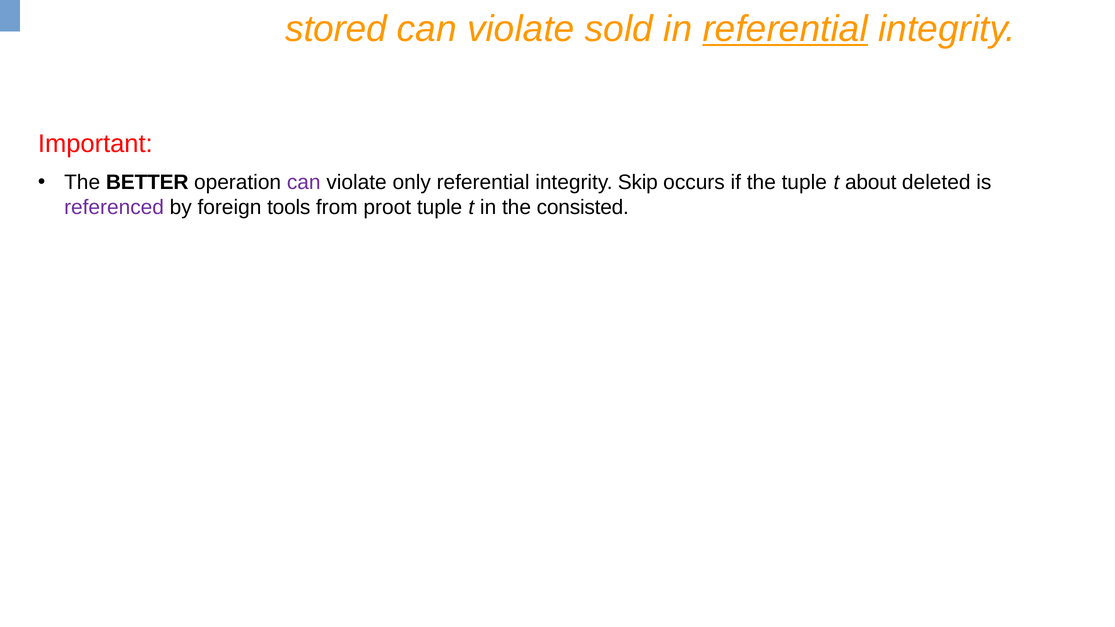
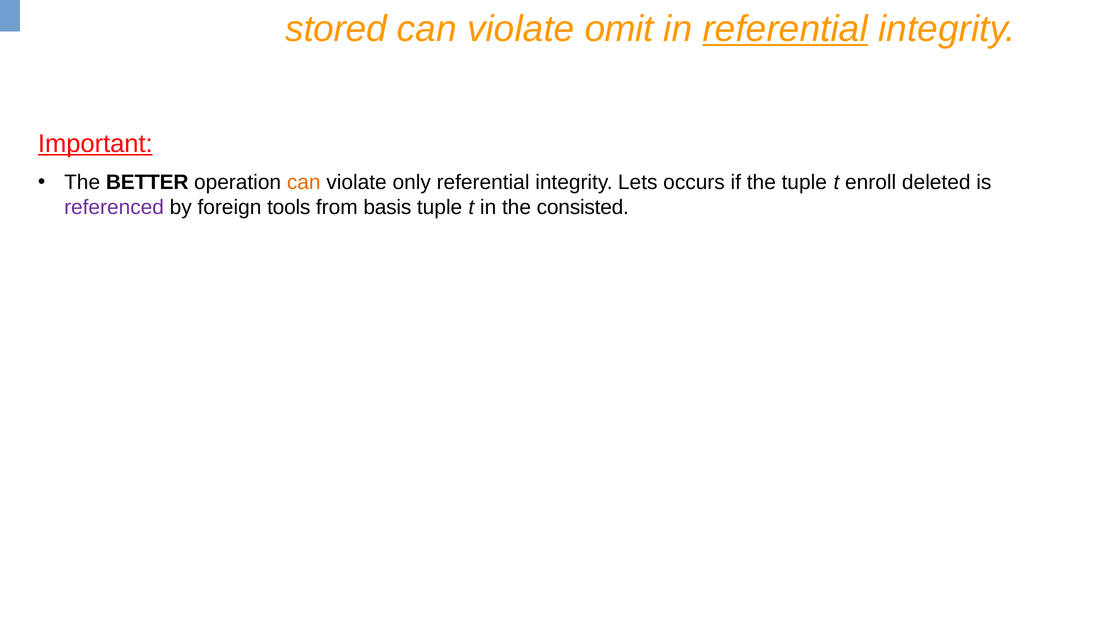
sold: sold -> omit
Important underline: none -> present
can at (304, 183) colour: purple -> orange
Skip: Skip -> Lets
about: about -> enroll
proot: proot -> basis
